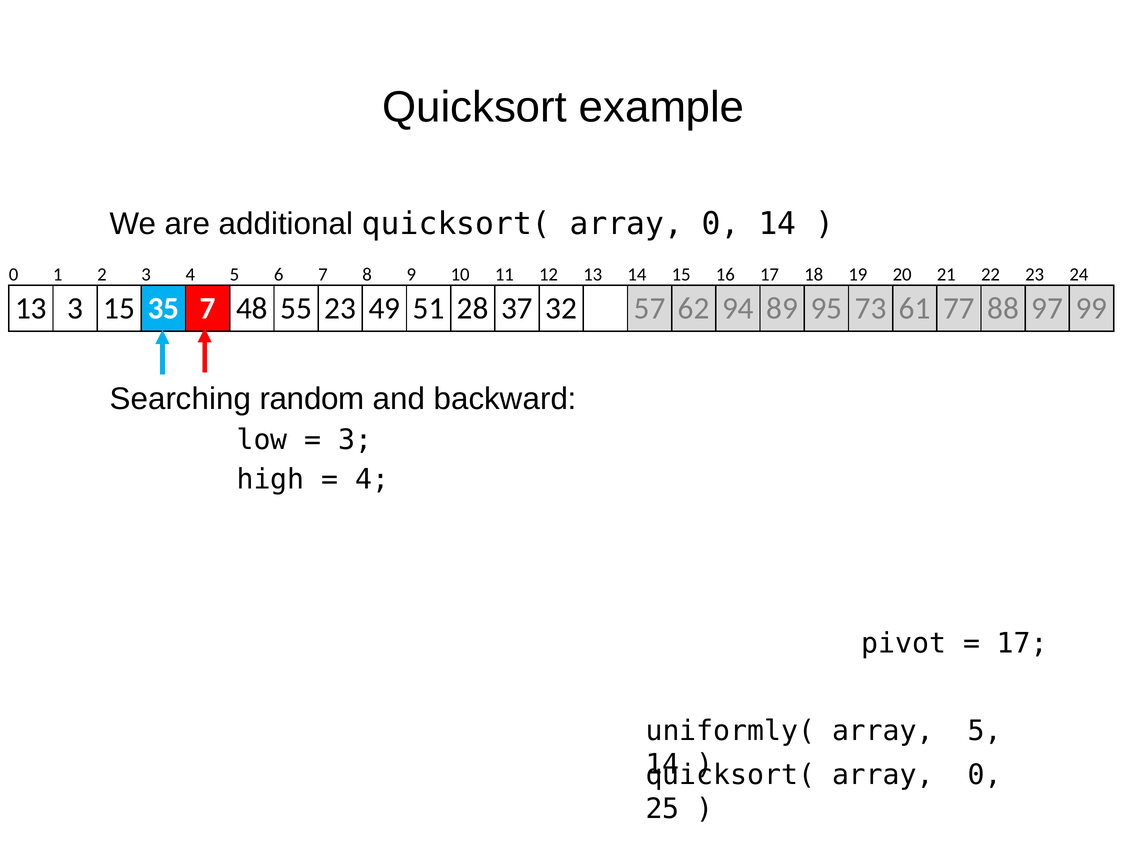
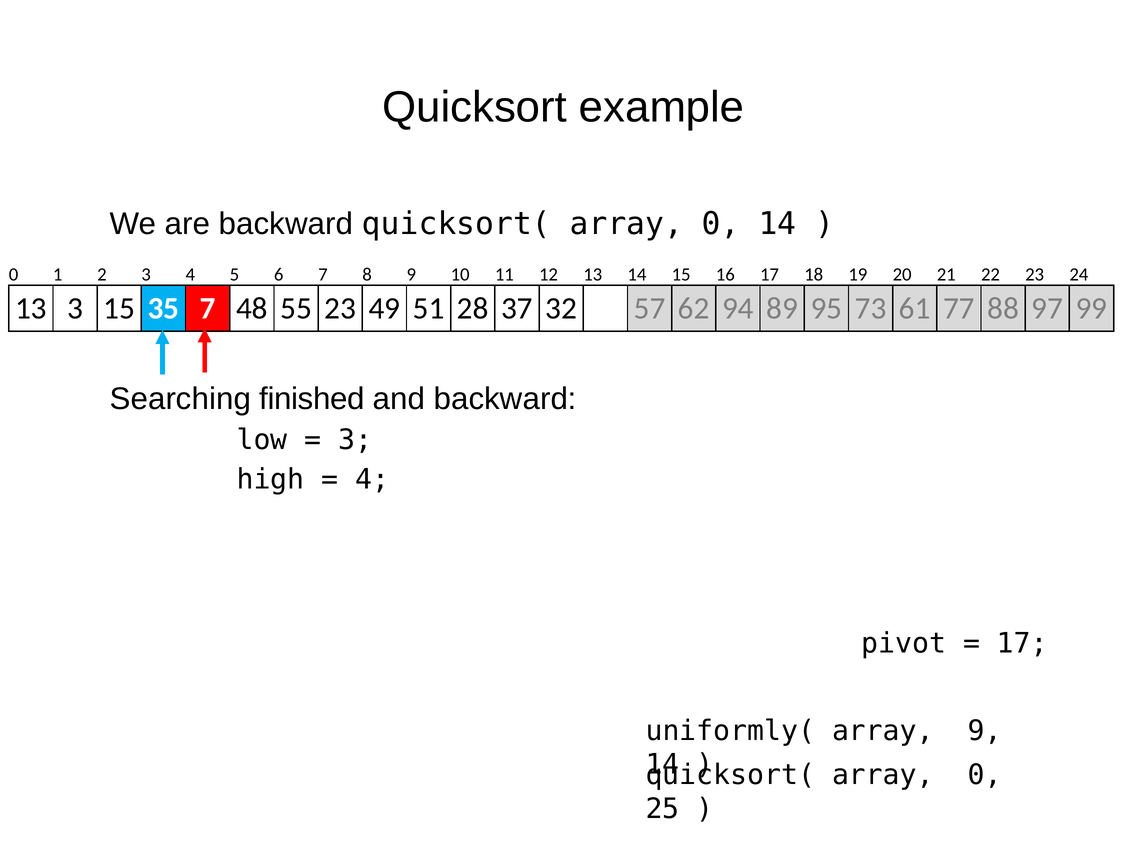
are additional: additional -> backward
random: random -> finished
array 5: 5 -> 9
